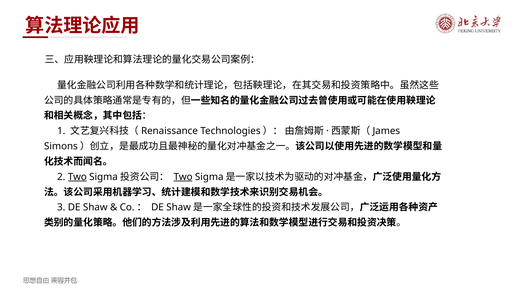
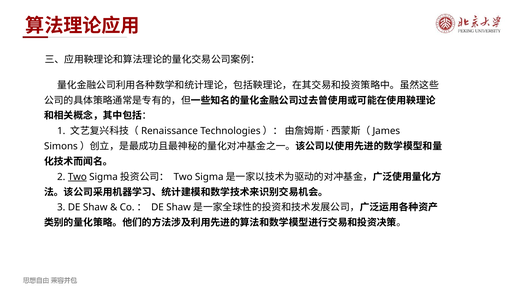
Two at (183, 177) underline: present -> none
